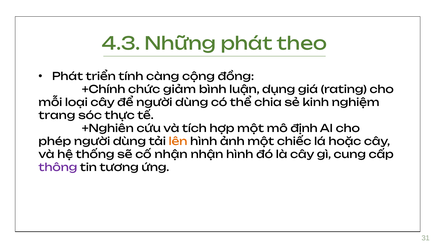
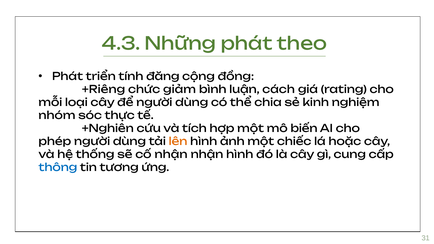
càng: càng -> đăng
+Chính: +Chính -> +Riêng
dụng: dụng -> cách
trang: trang -> nhóm
định: định -> biến
thông colour: purple -> blue
